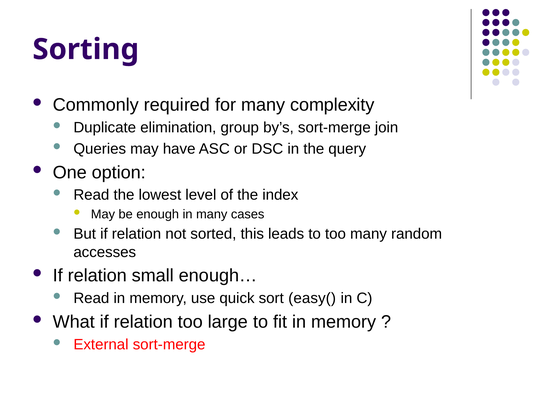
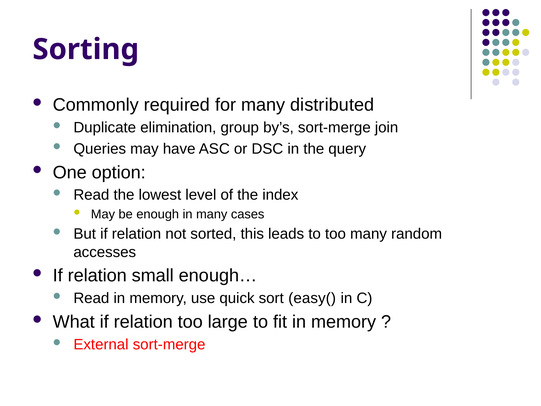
complexity: complexity -> distributed
